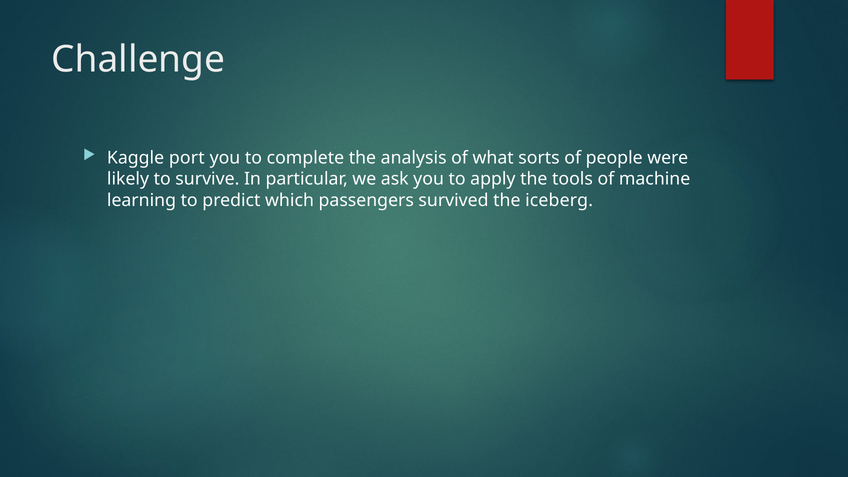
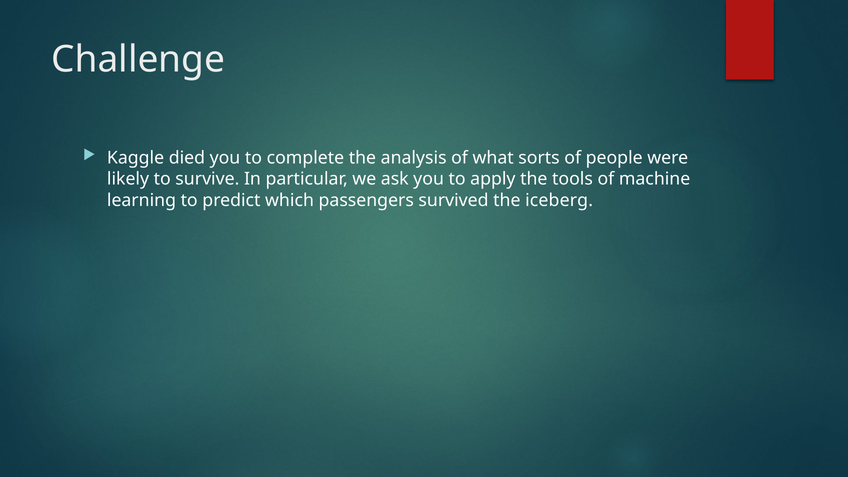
port: port -> died
